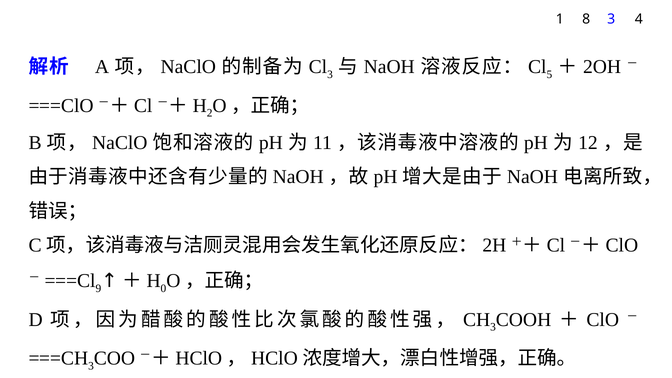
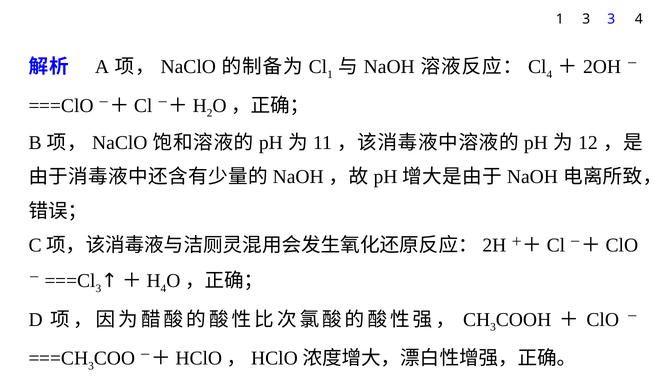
1 8: 8 -> 3
3 at (330, 74): 3 -> 1
5 at (549, 74): 5 -> 4
9 at (98, 288): 9 -> 3
0 at (163, 288): 0 -> 4
